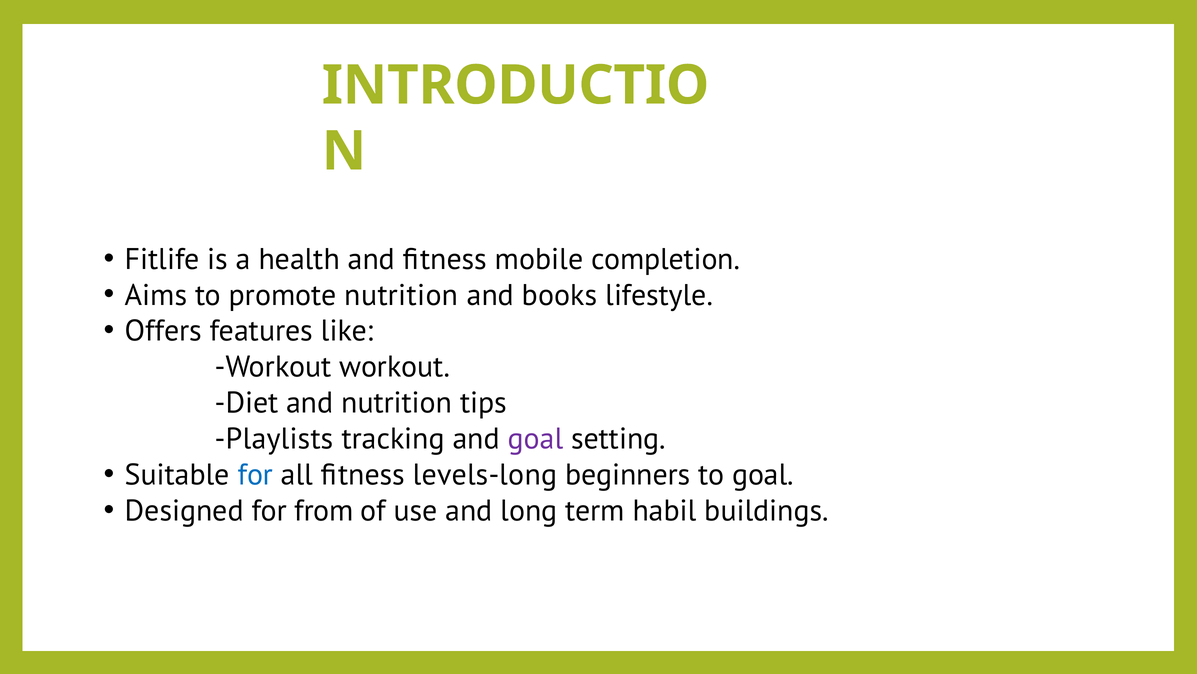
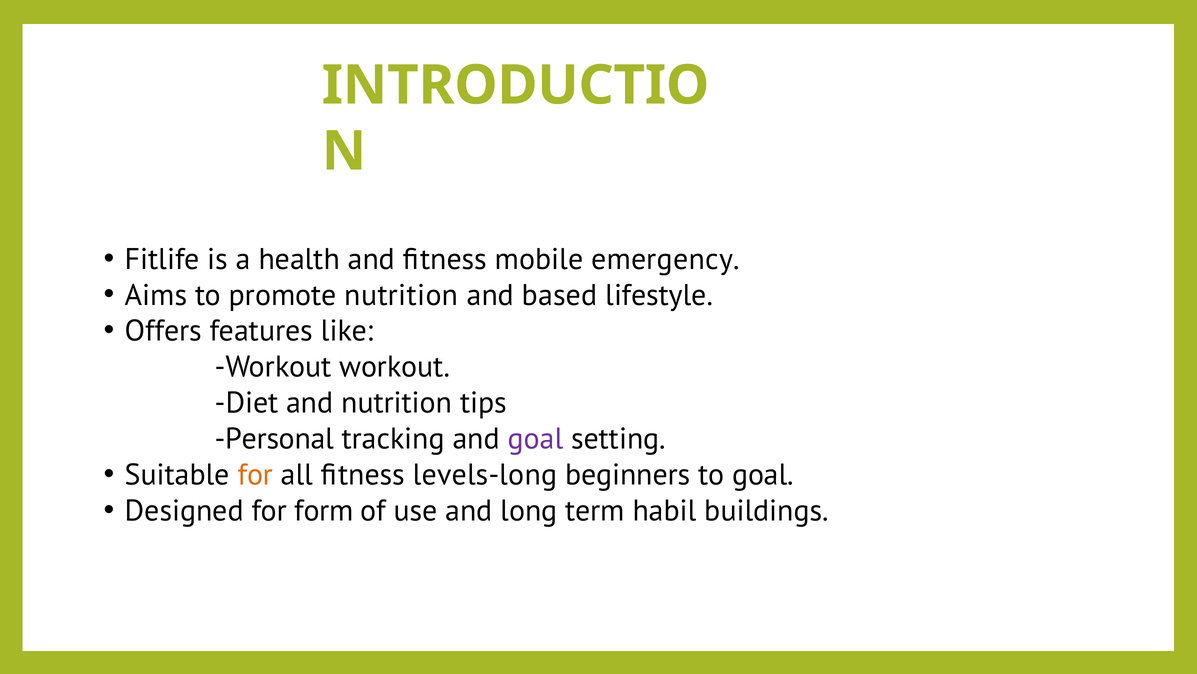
completion: completion -> emergency
books: books -> based
Playlists: Playlists -> Personal
for at (255, 474) colour: blue -> orange
from: from -> form
